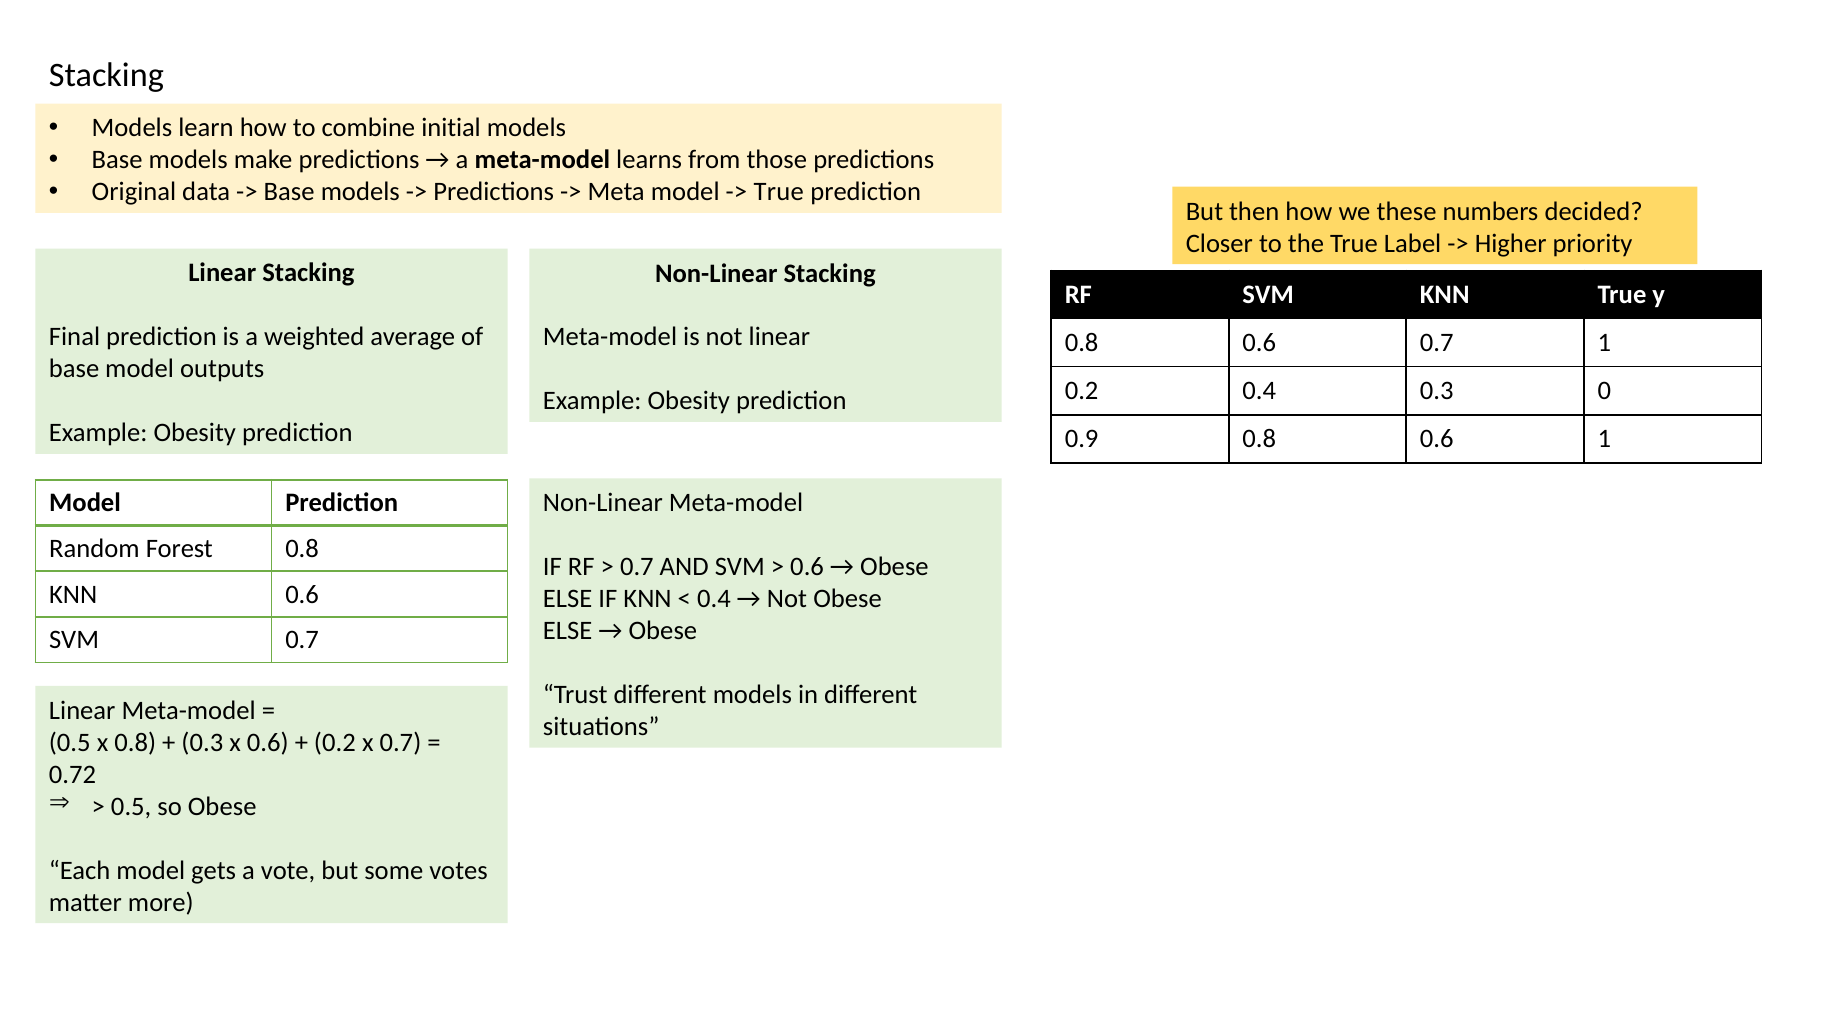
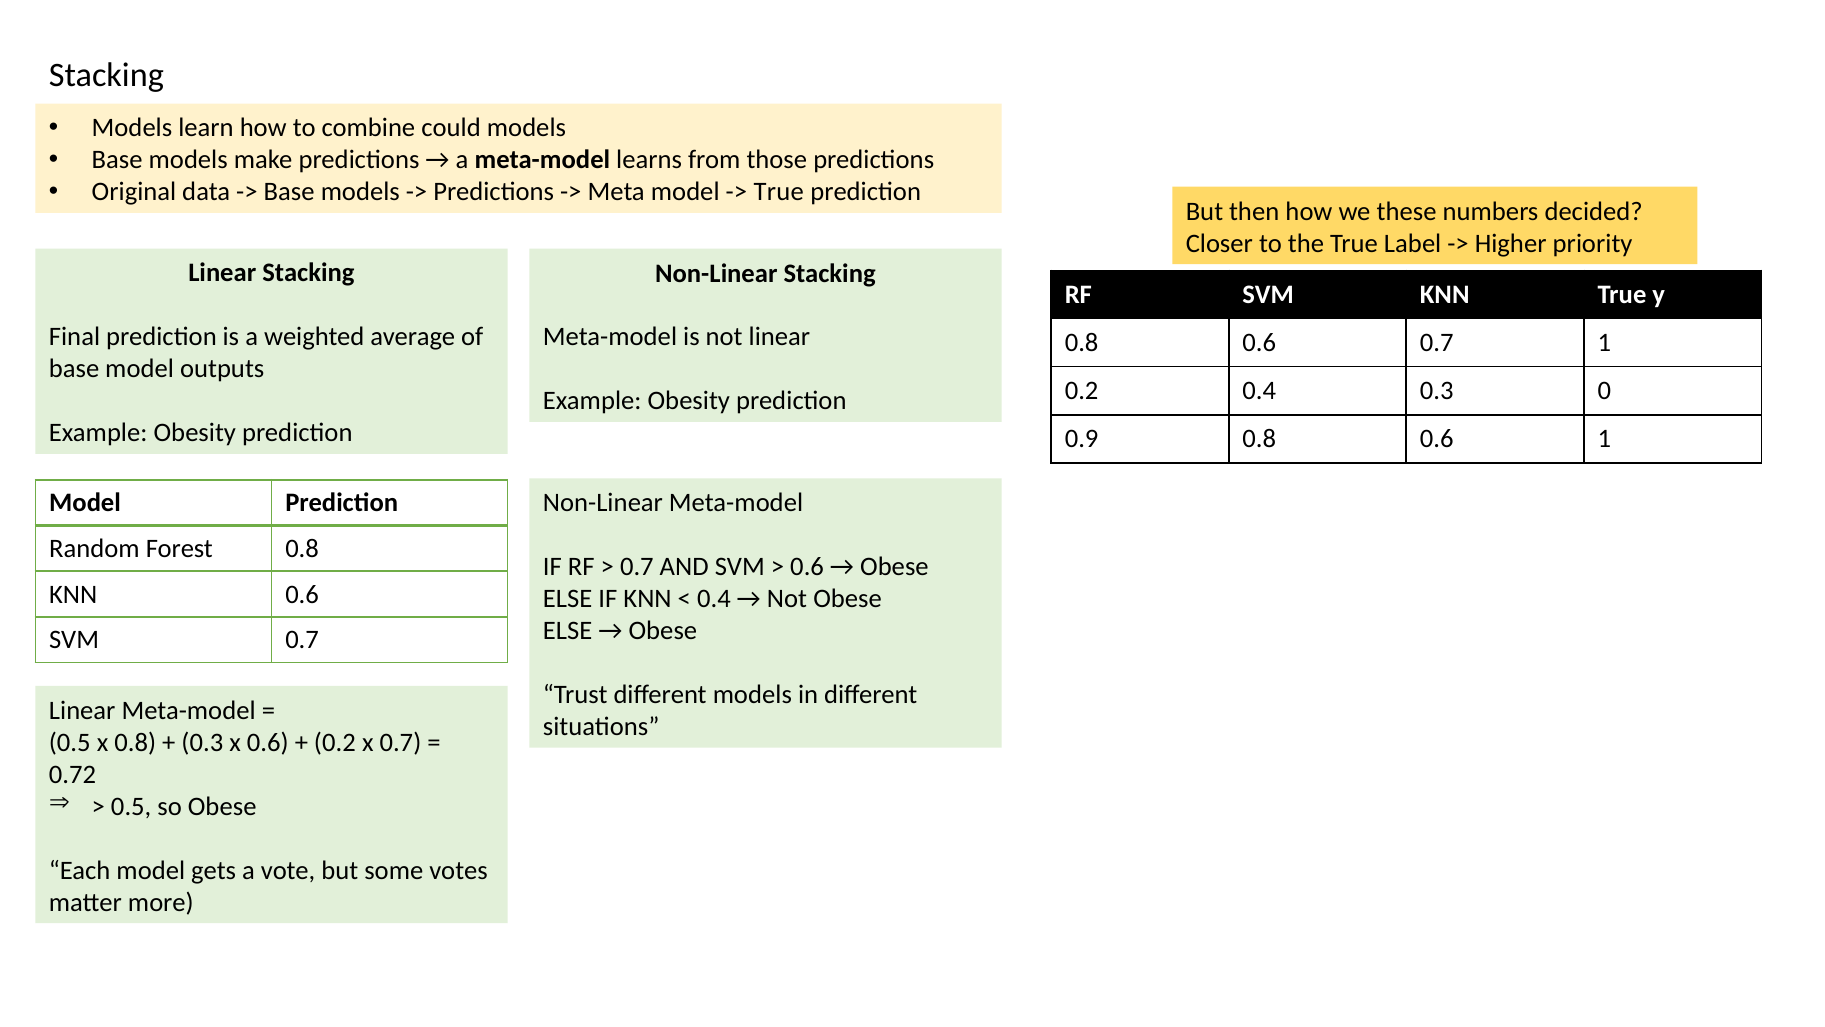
initial: initial -> could
